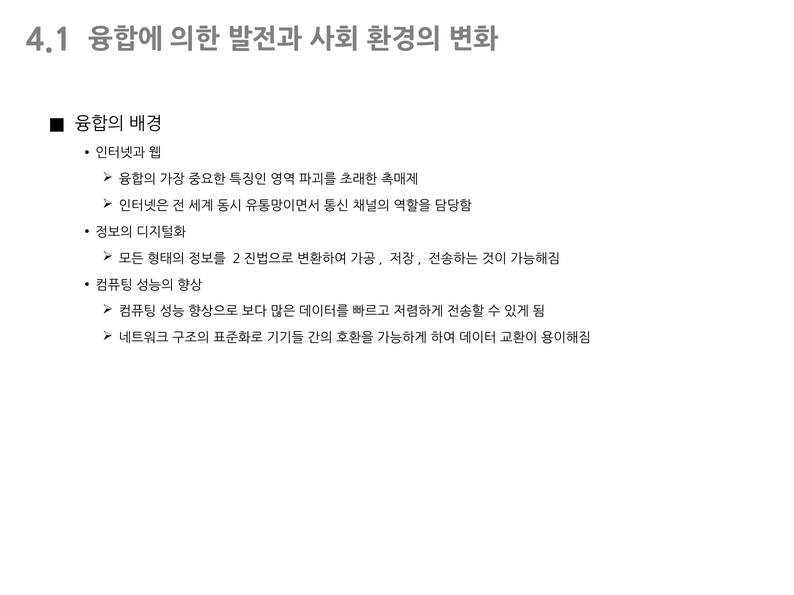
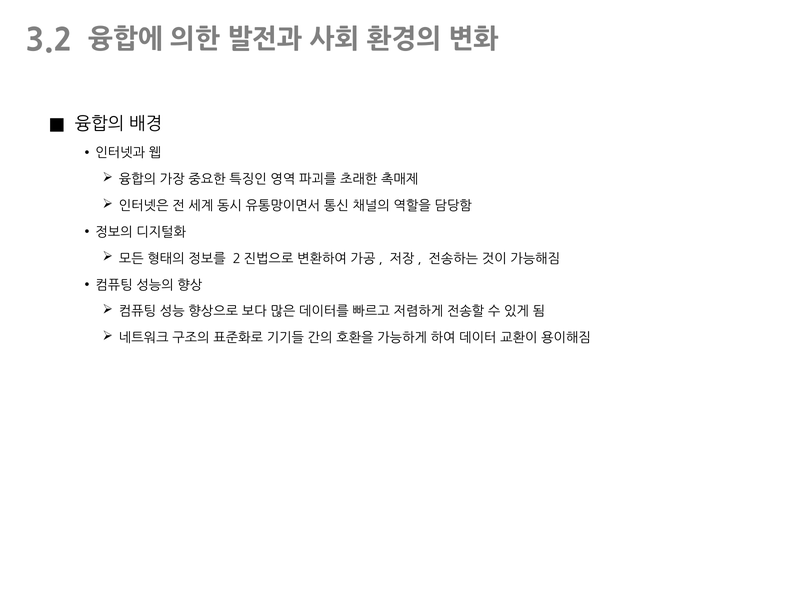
4.1: 4.1 -> 3.2
